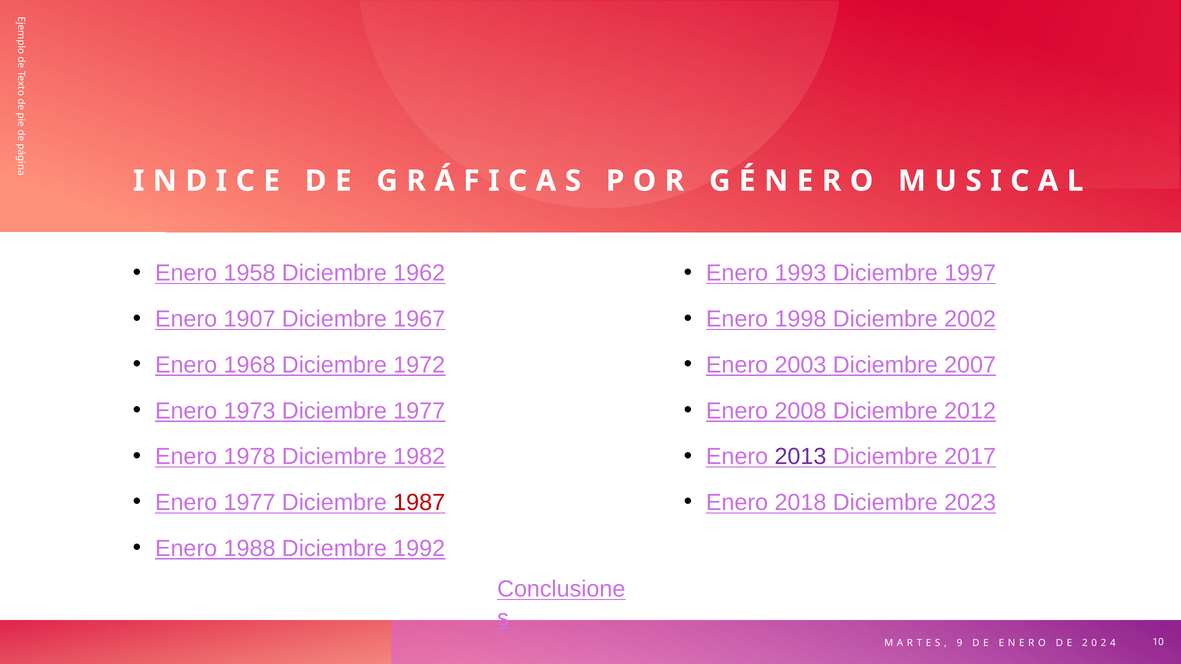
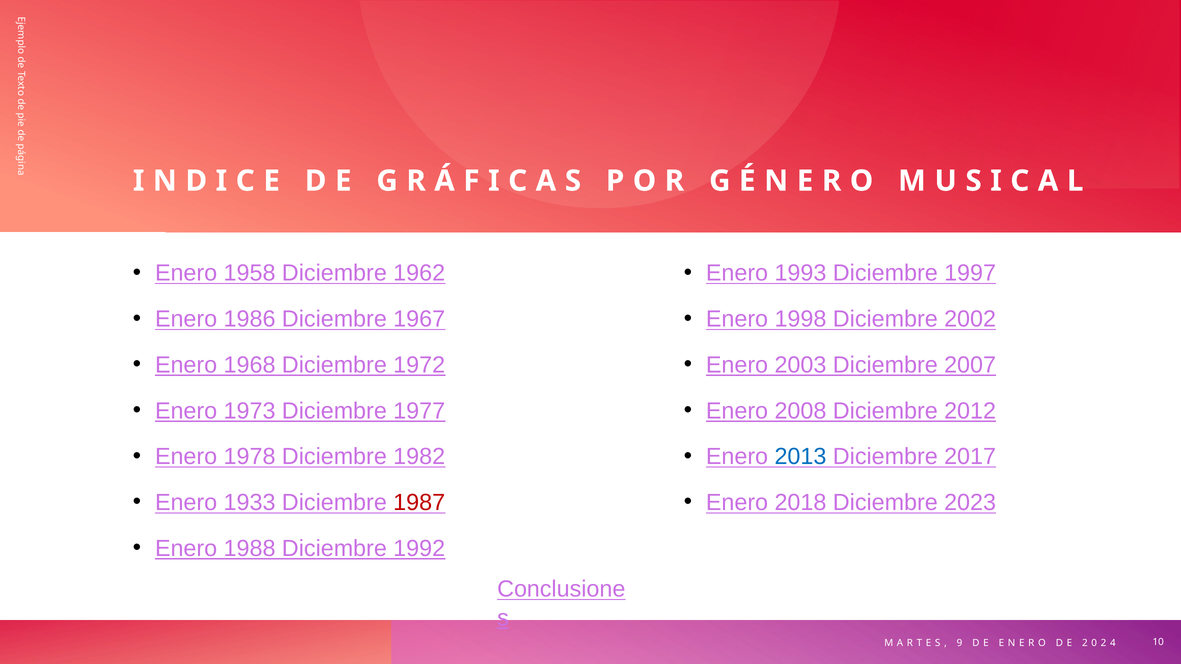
1907: 1907 -> 1986
2013 colour: purple -> blue
Enero 1977: 1977 -> 1933
